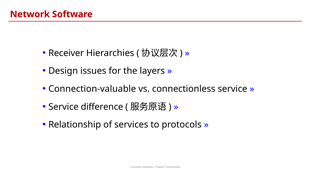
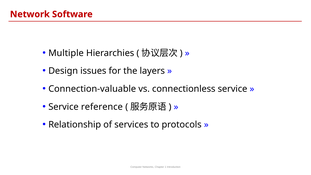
Receiver: Receiver -> Multiple
difference: difference -> reference
